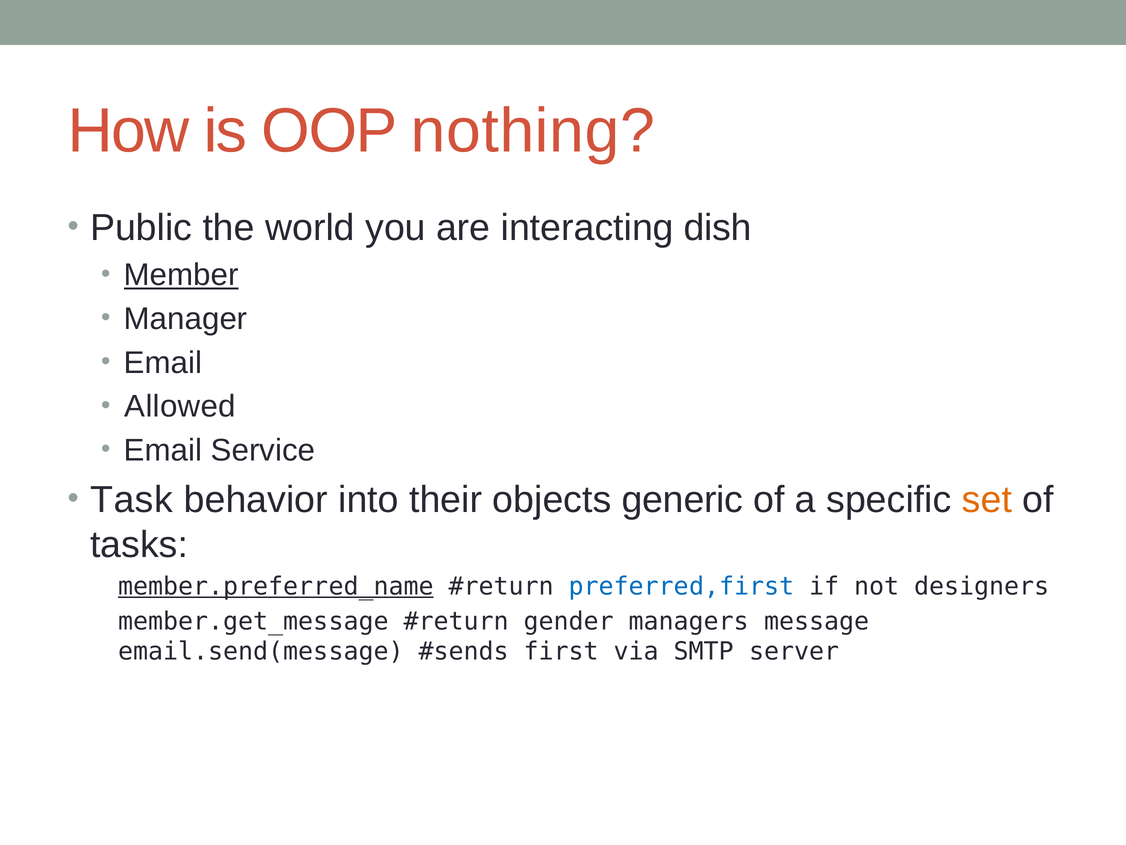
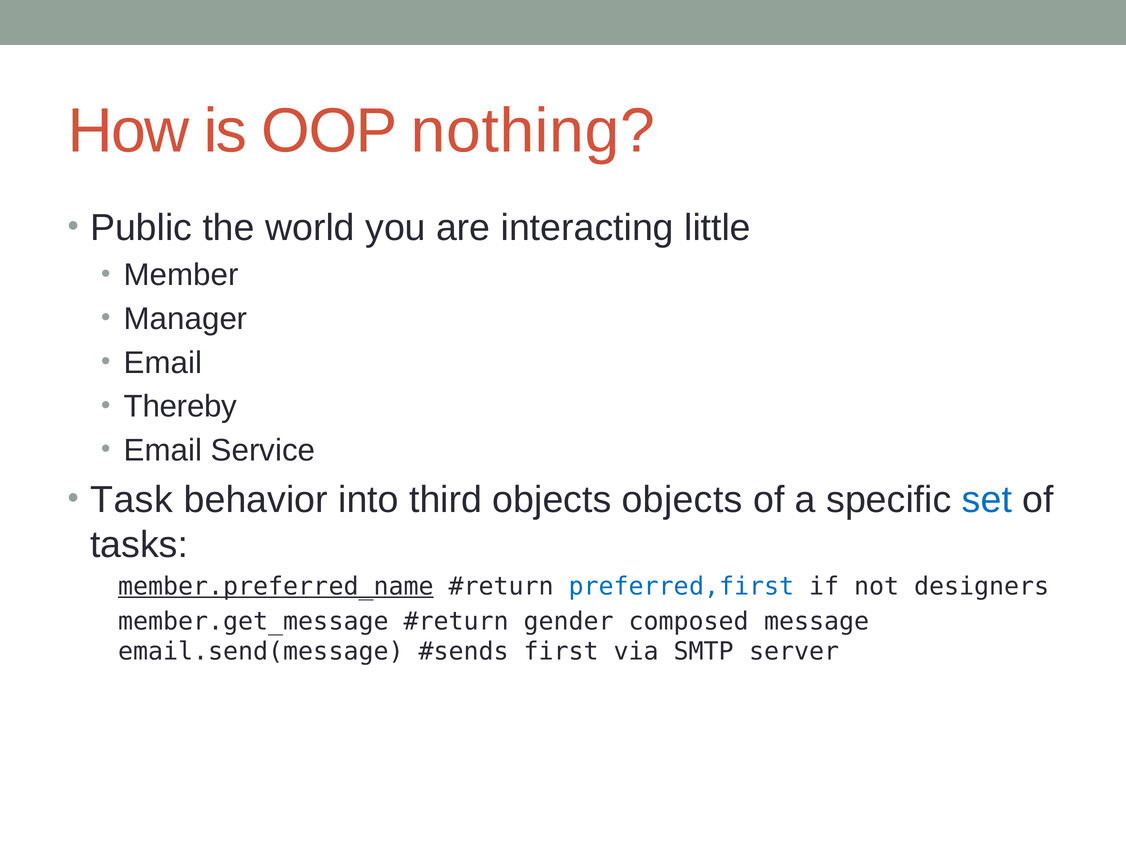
dish: dish -> little
Member underline: present -> none
Allowed: Allowed -> Thereby
their: their -> third
objects generic: generic -> objects
set colour: orange -> blue
managers: managers -> composed
